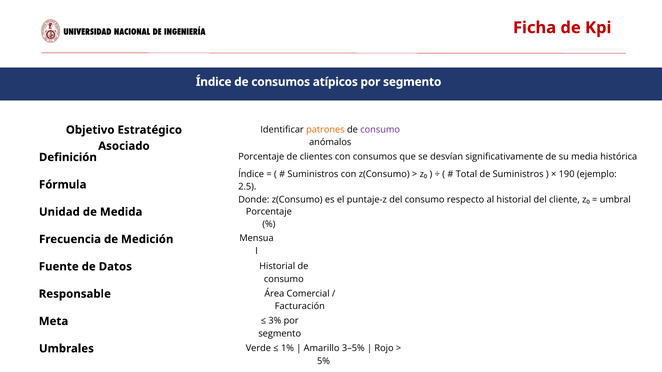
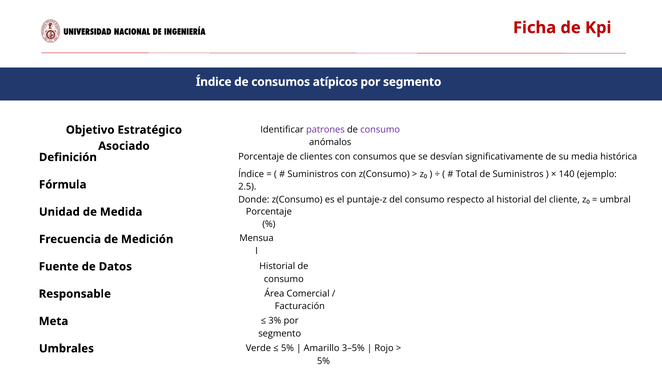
patrones colour: orange -> purple
190: 190 -> 140
1% at (287, 349): 1% -> 5%
